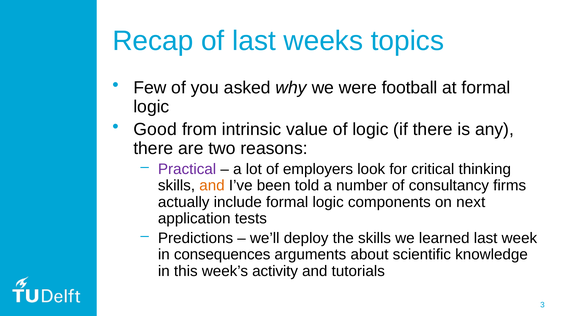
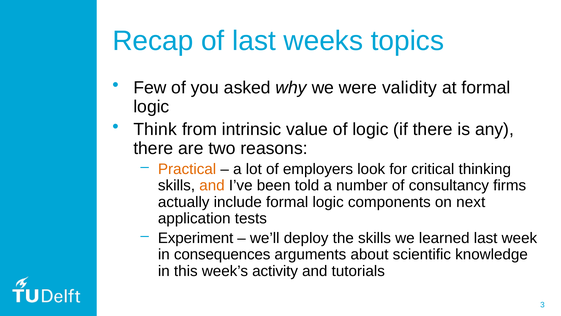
football: football -> validity
Good: Good -> Think
Practical colour: purple -> orange
Predictions: Predictions -> Experiment
